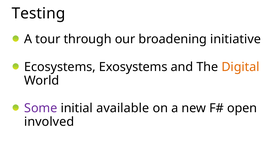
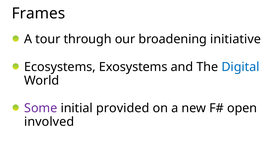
Testing: Testing -> Frames
Digital colour: orange -> blue
available: available -> provided
